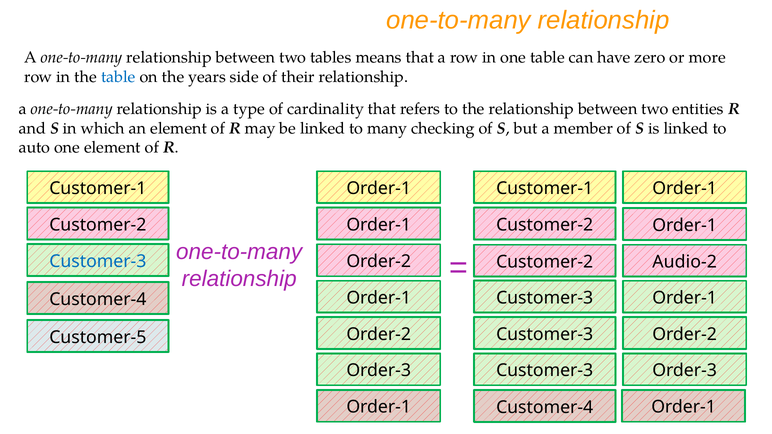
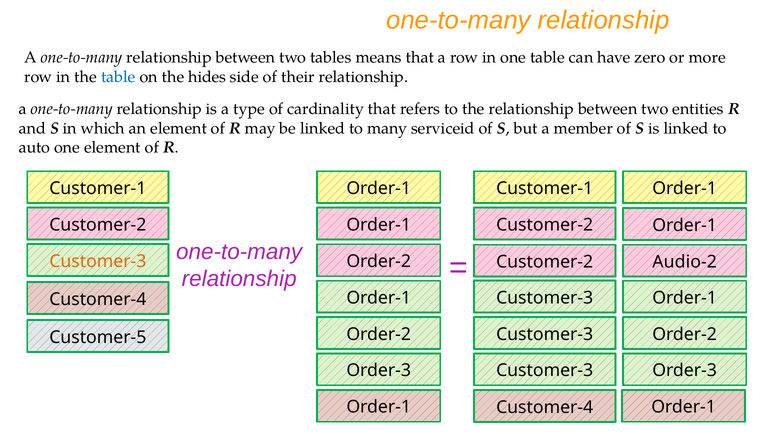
years: years -> hides
checking: checking -> serviceid
Customer-3 at (98, 261) colour: blue -> orange
